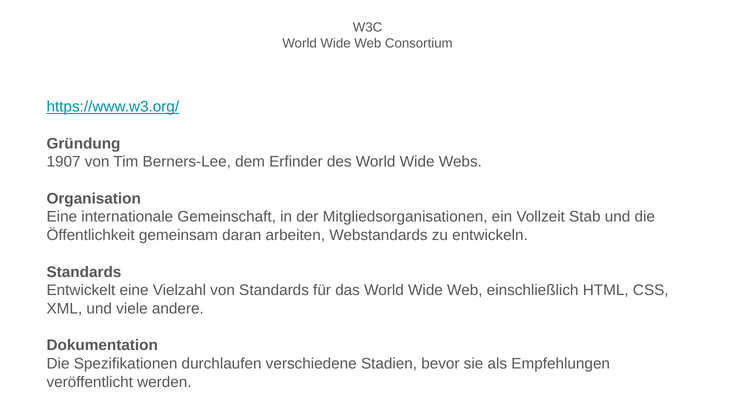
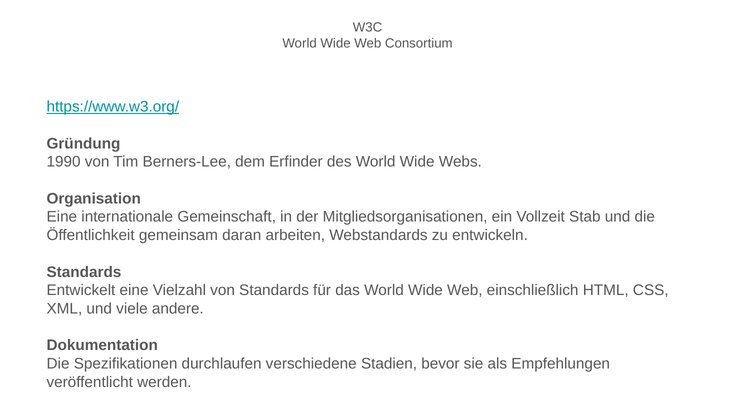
1907: 1907 -> 1990
